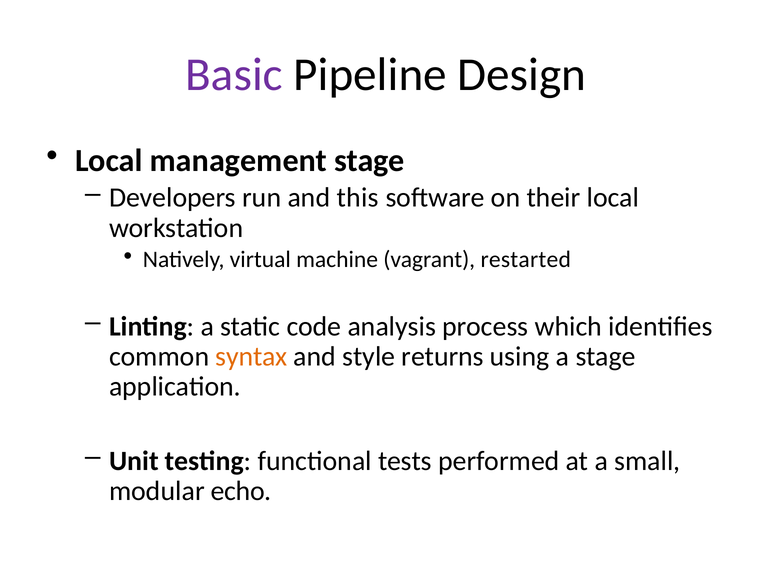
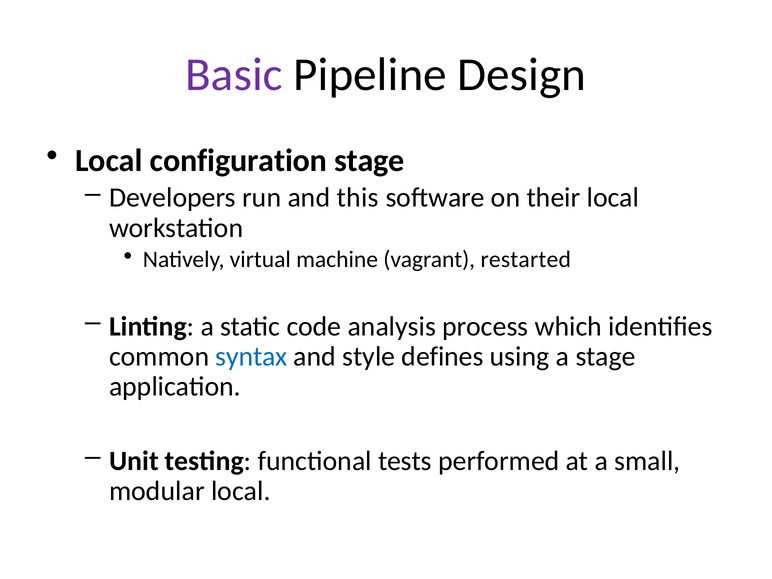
management: management -> configuration
syntax colour: orange -> blue
returns: returns -> defines
modular echo: echo -> local
